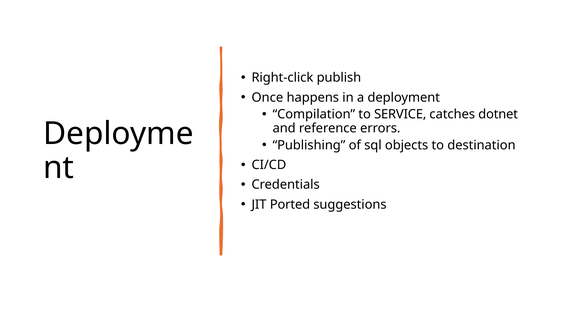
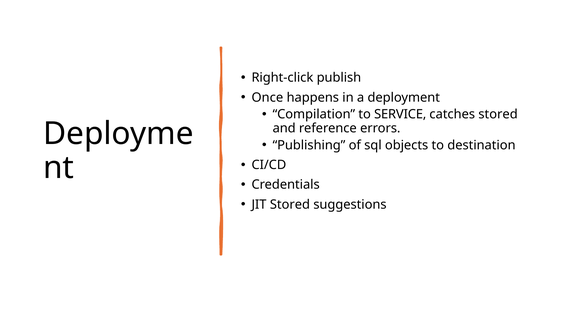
catches dotnet: dotnet -> stored
JIT Ported: Ported -> Stored
